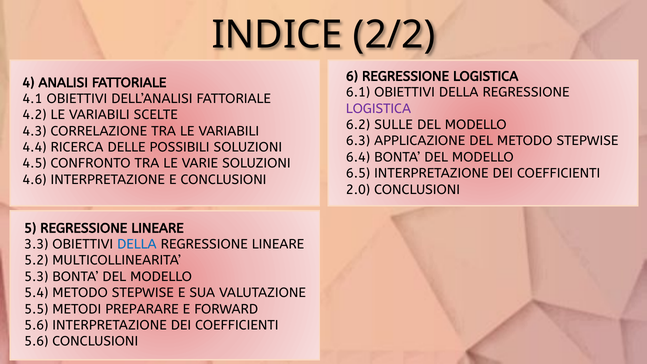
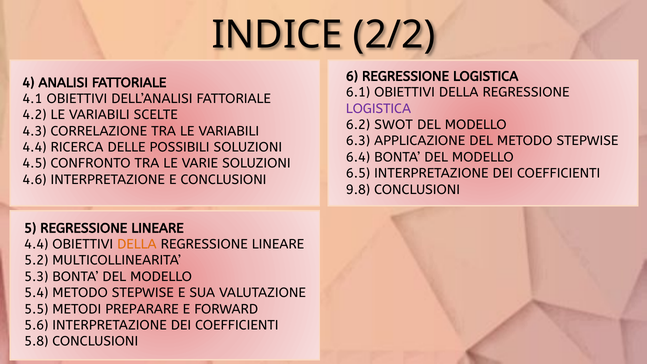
SULLE: SULLE -> SWOT
2.0: 2.0 -> 9.8
3.3 at (36, 244): 3.3 -> 4.4
DELLA at (137, 244) colour: blue -> orange
5.6 at (36, 341): 5.6 -> 5.8
